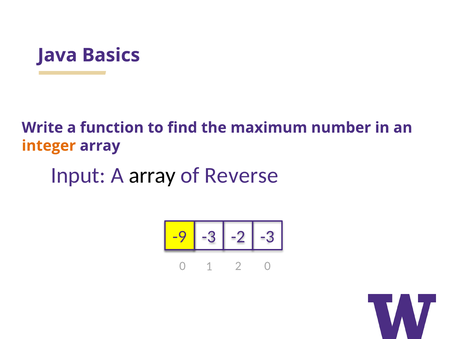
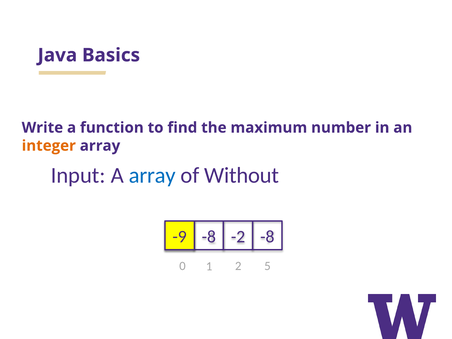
array at (152, 175) colour: black -> blue
Reverse: Reverse -> Without
-3 at (209, 237): -3 -> -8
-2 -3: -3 -> -8
2 0: 0 -> 5
